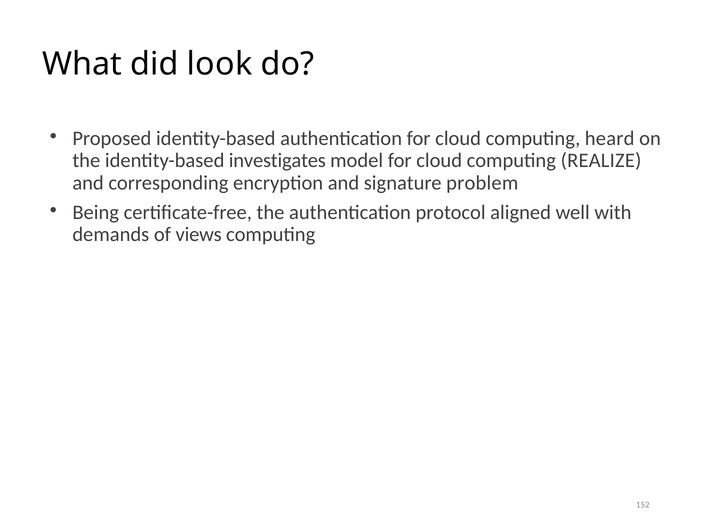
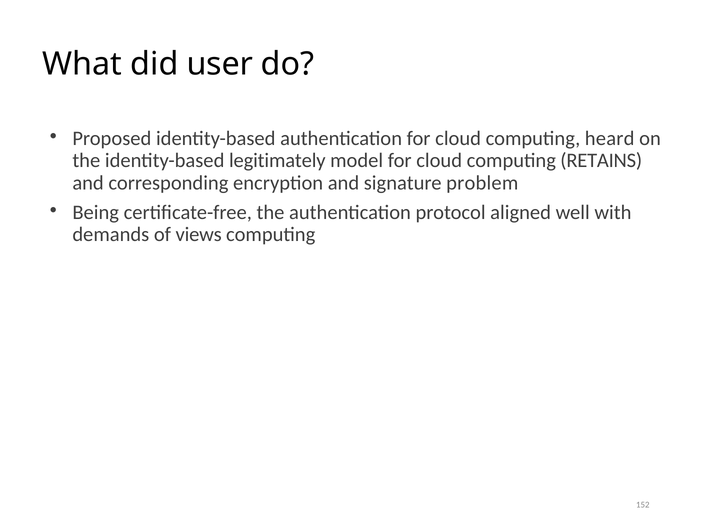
look: look -> user
investigates: investigates -> legitimately
REALIZE: REALIZE -> RETAINS
